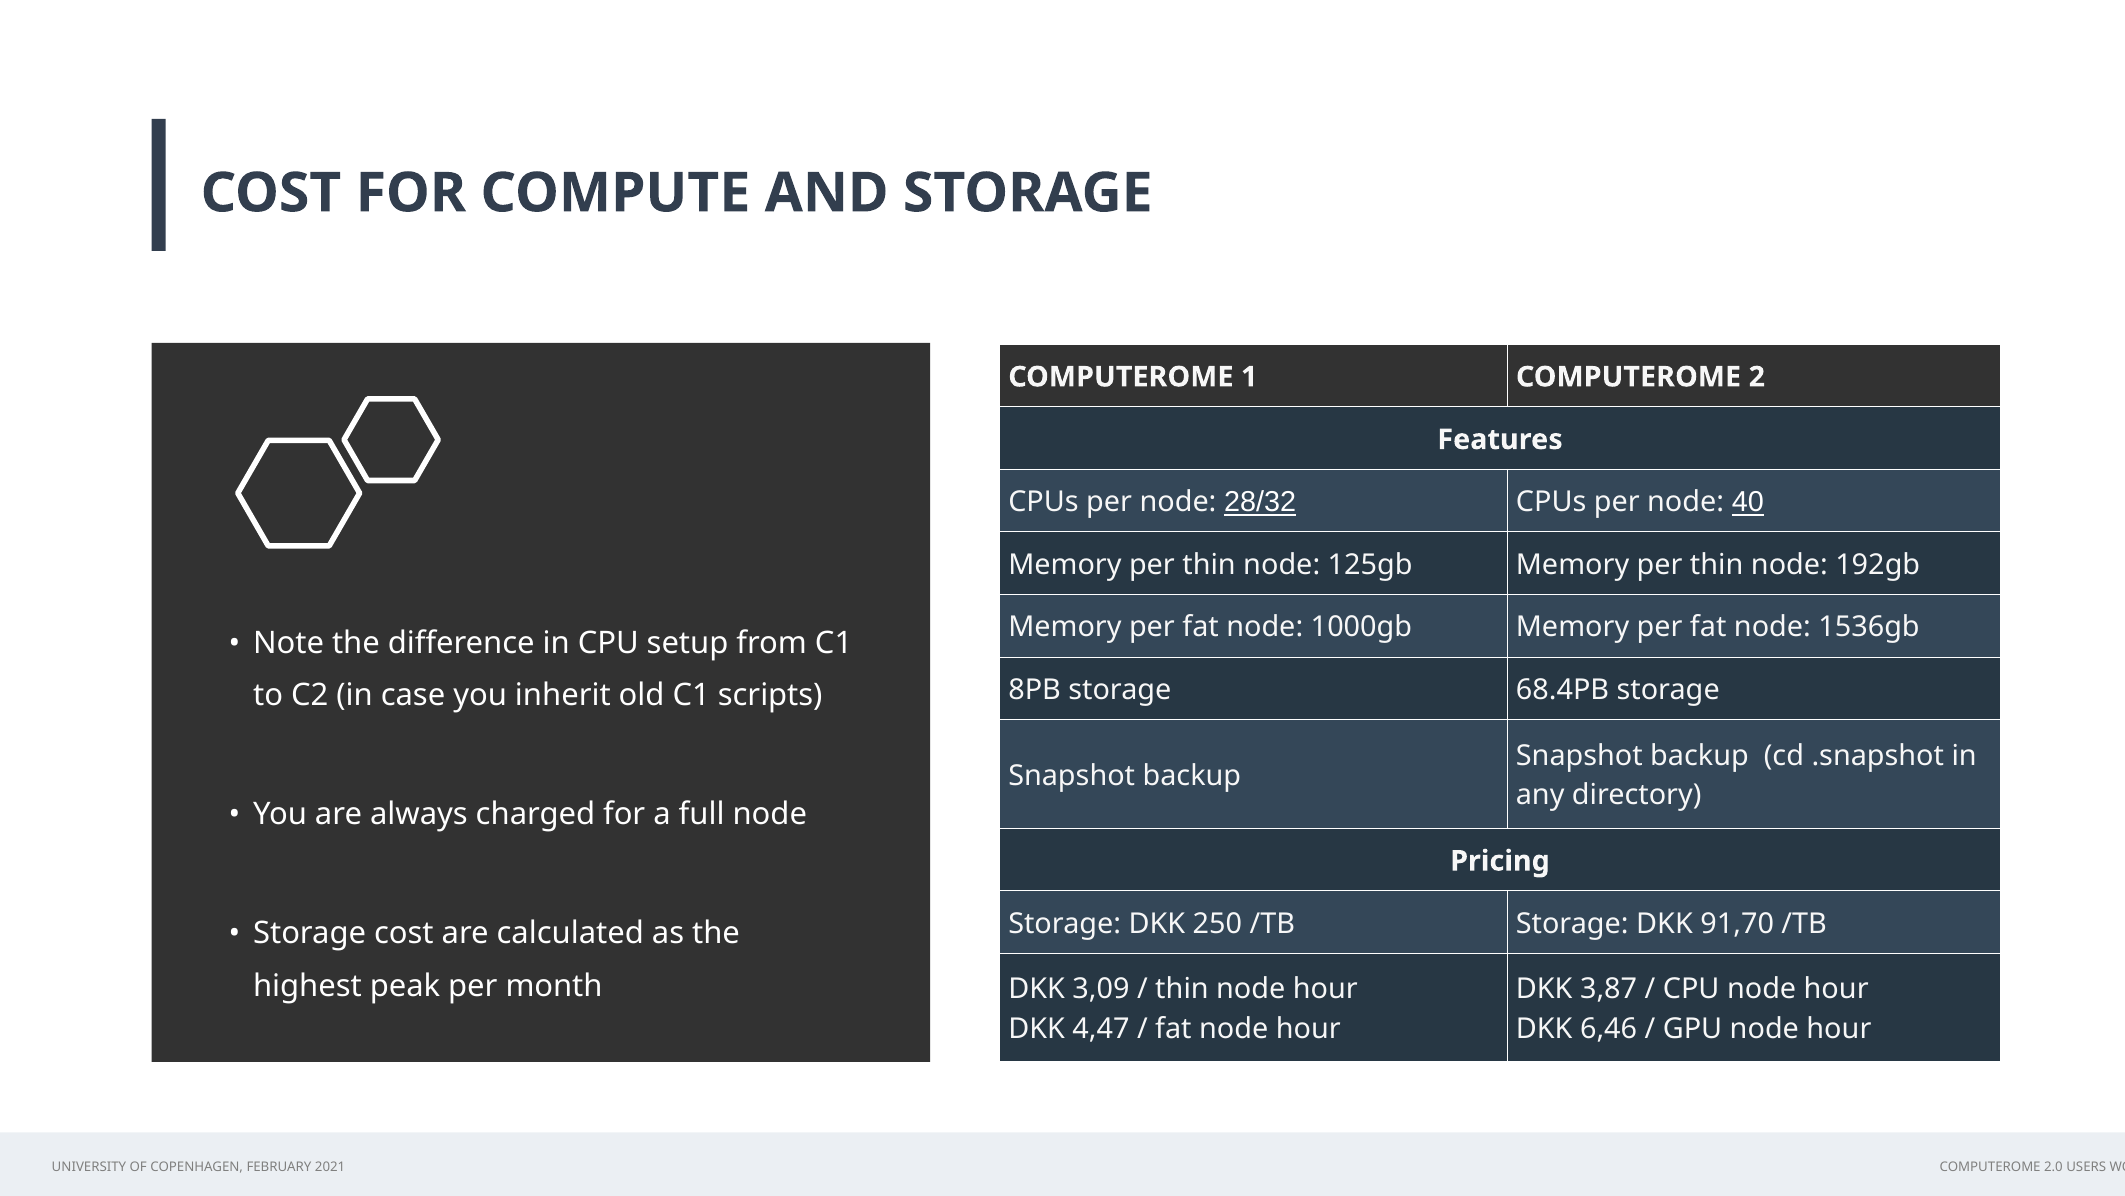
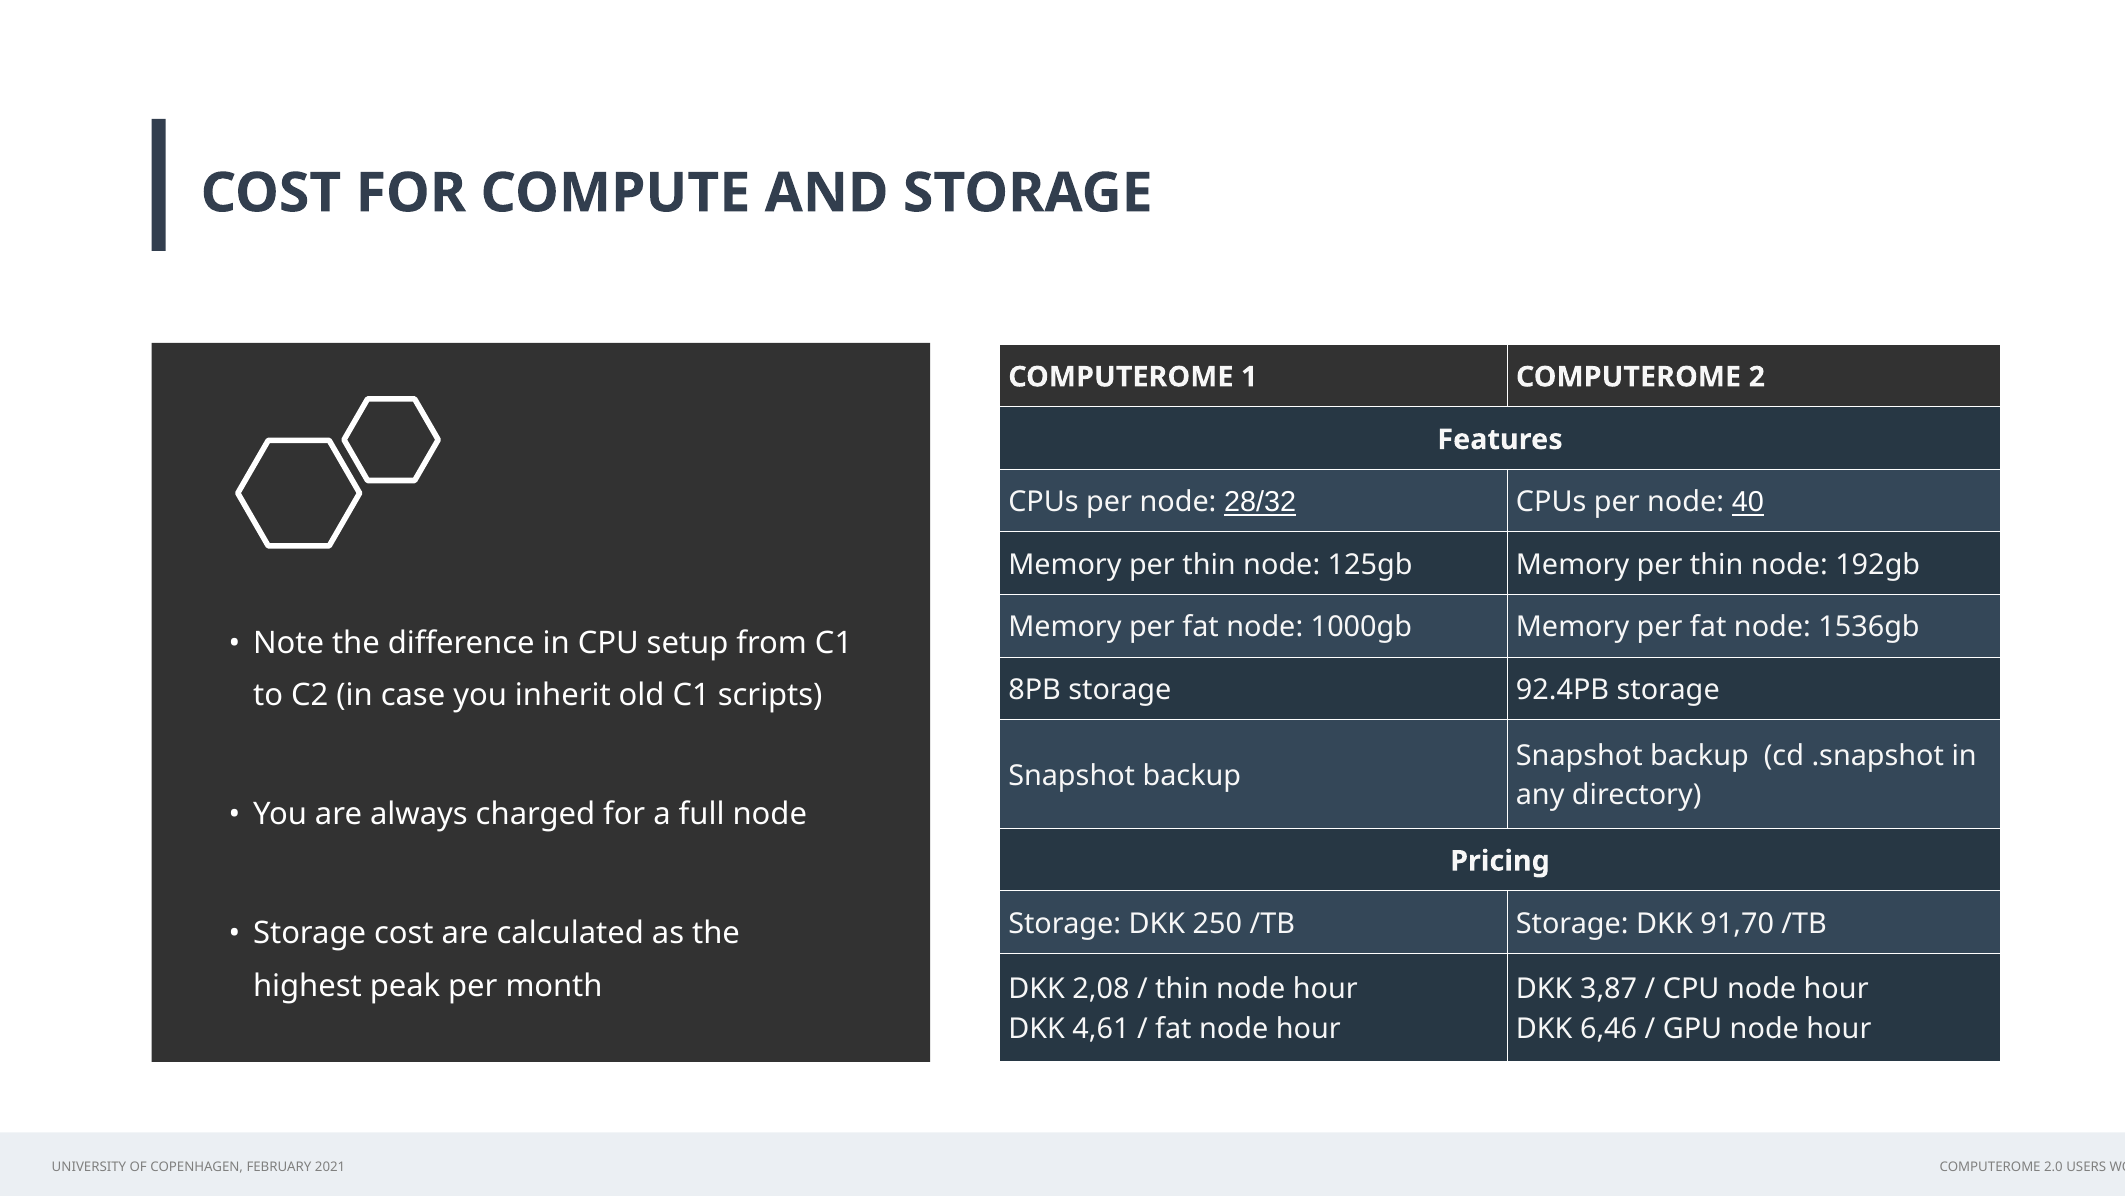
68.4PB: 68.4PB -> 92.4PB
3,09: 3,09 -> 2,08
4,47: 4,47 -> 4,61
